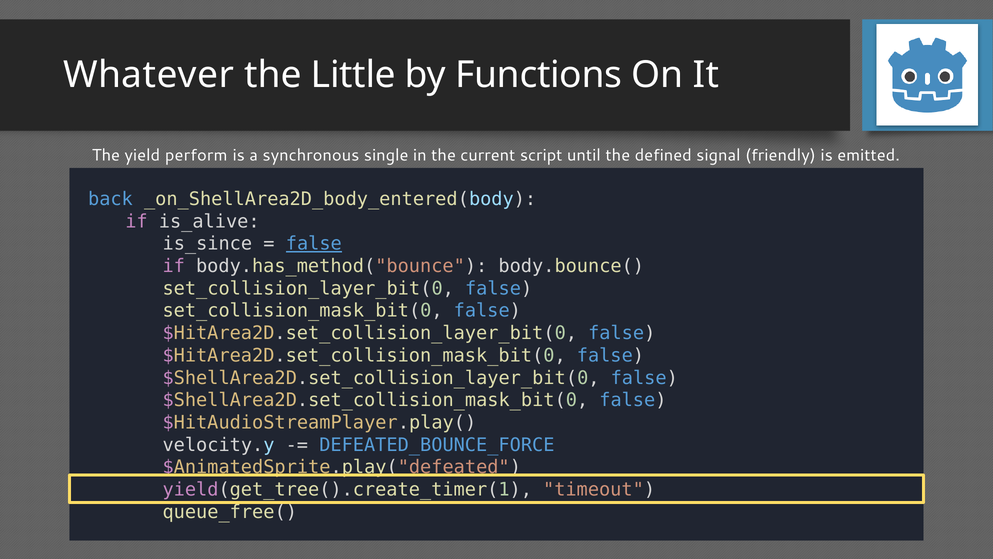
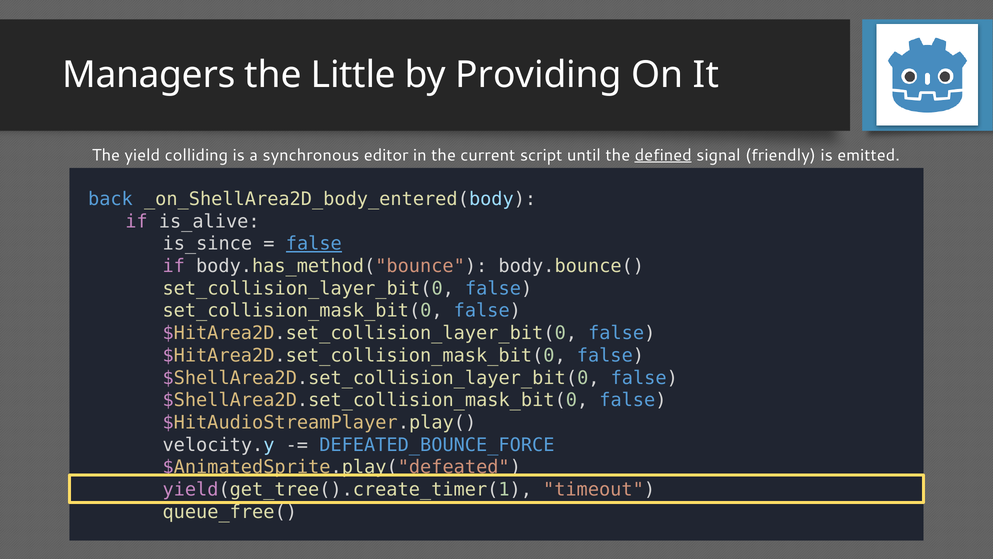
Whatever: Whatever -> Managers
Functions: Functions -> Providing
perform: perform -> colliding
single: single -> editor
defined underline: none -> present
